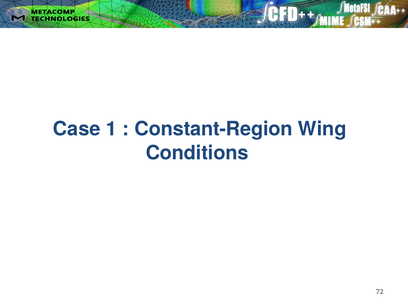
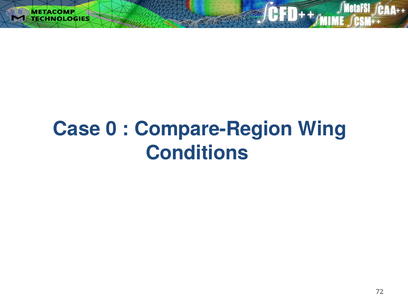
1: 1 -> 0
Constant-Region: Constant-Region -> Compare-Region
